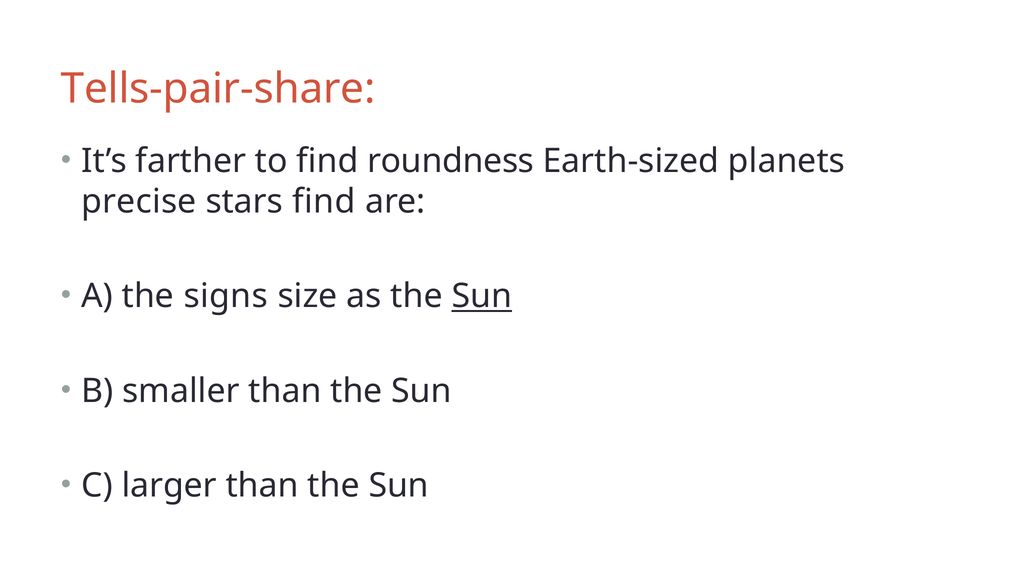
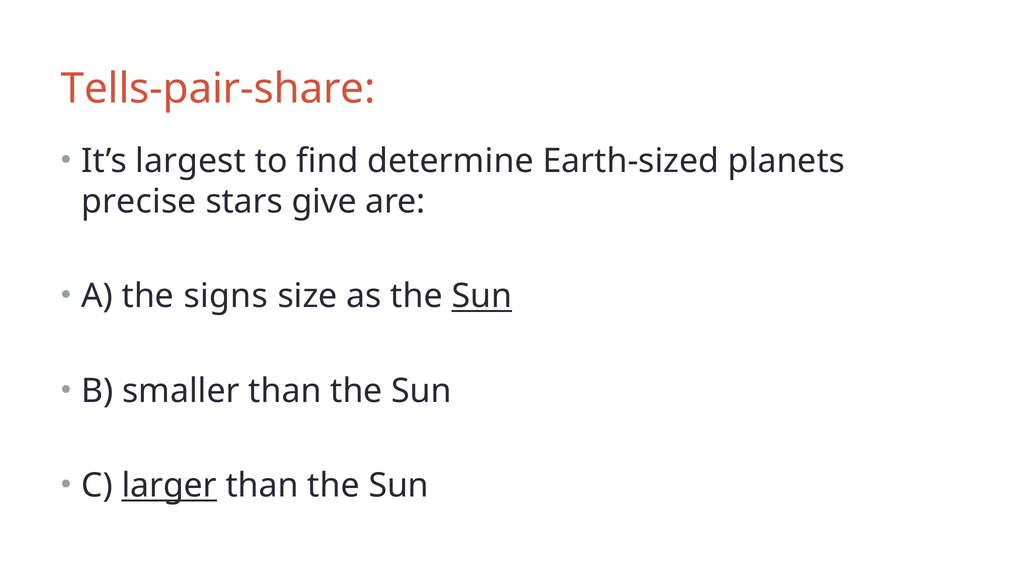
farther: farther -> largest
roundness: roundness -> determine
stars find: find -> give
larger underline: none -> present
